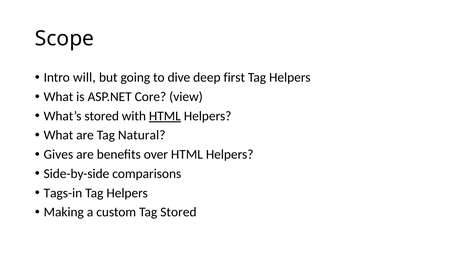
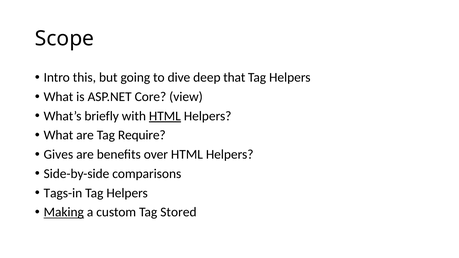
will: will -> this
first: first -> that
What’s stored: stored -> briefly
Natural: Natural -> Require
Making underline: none -> present
